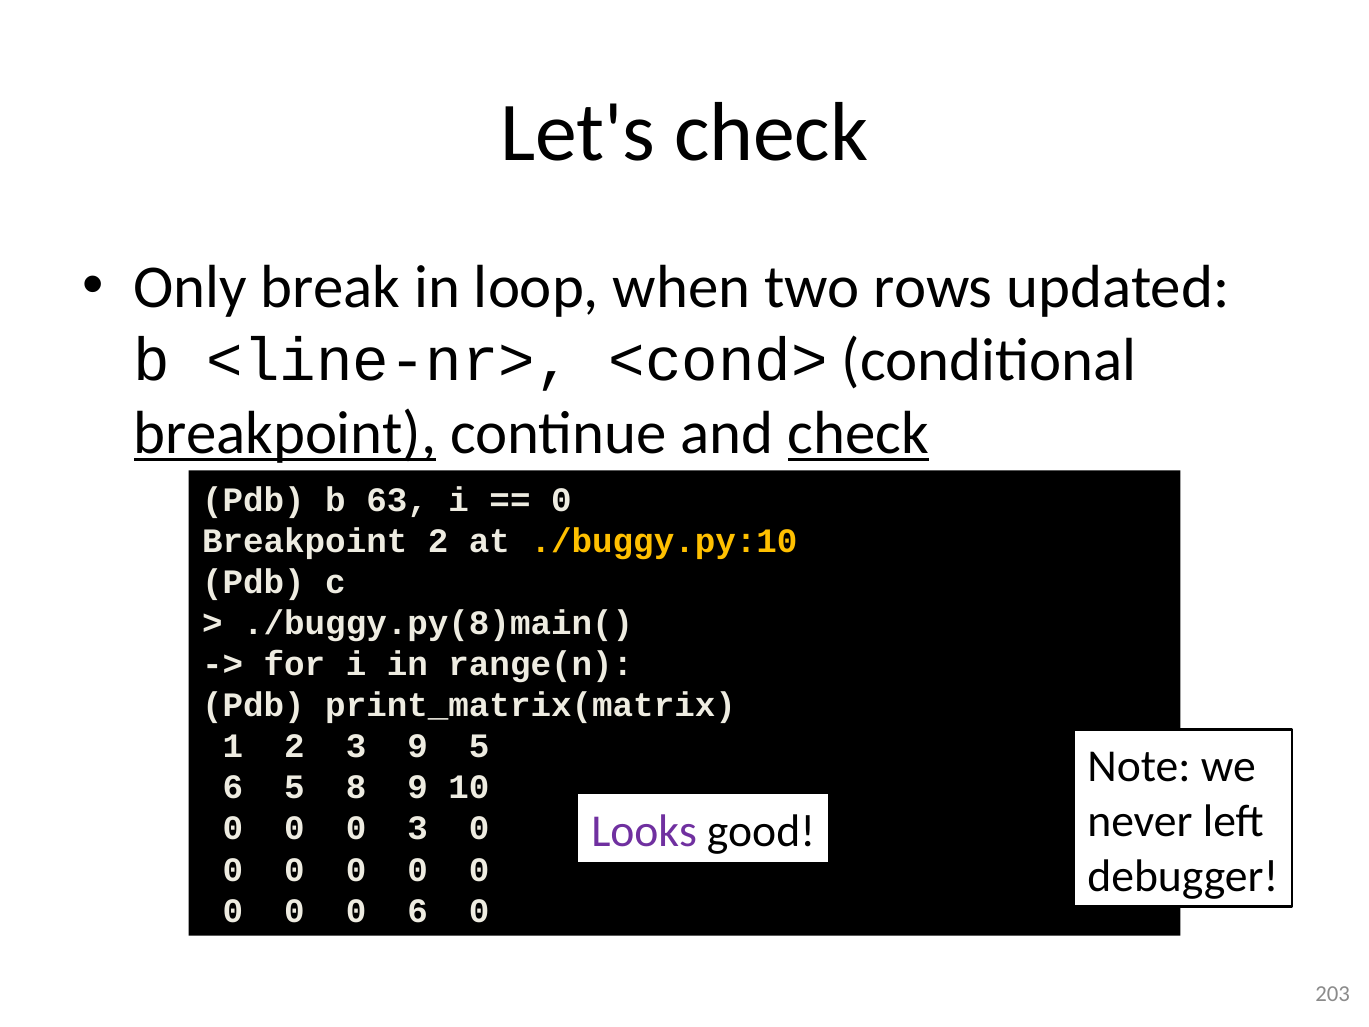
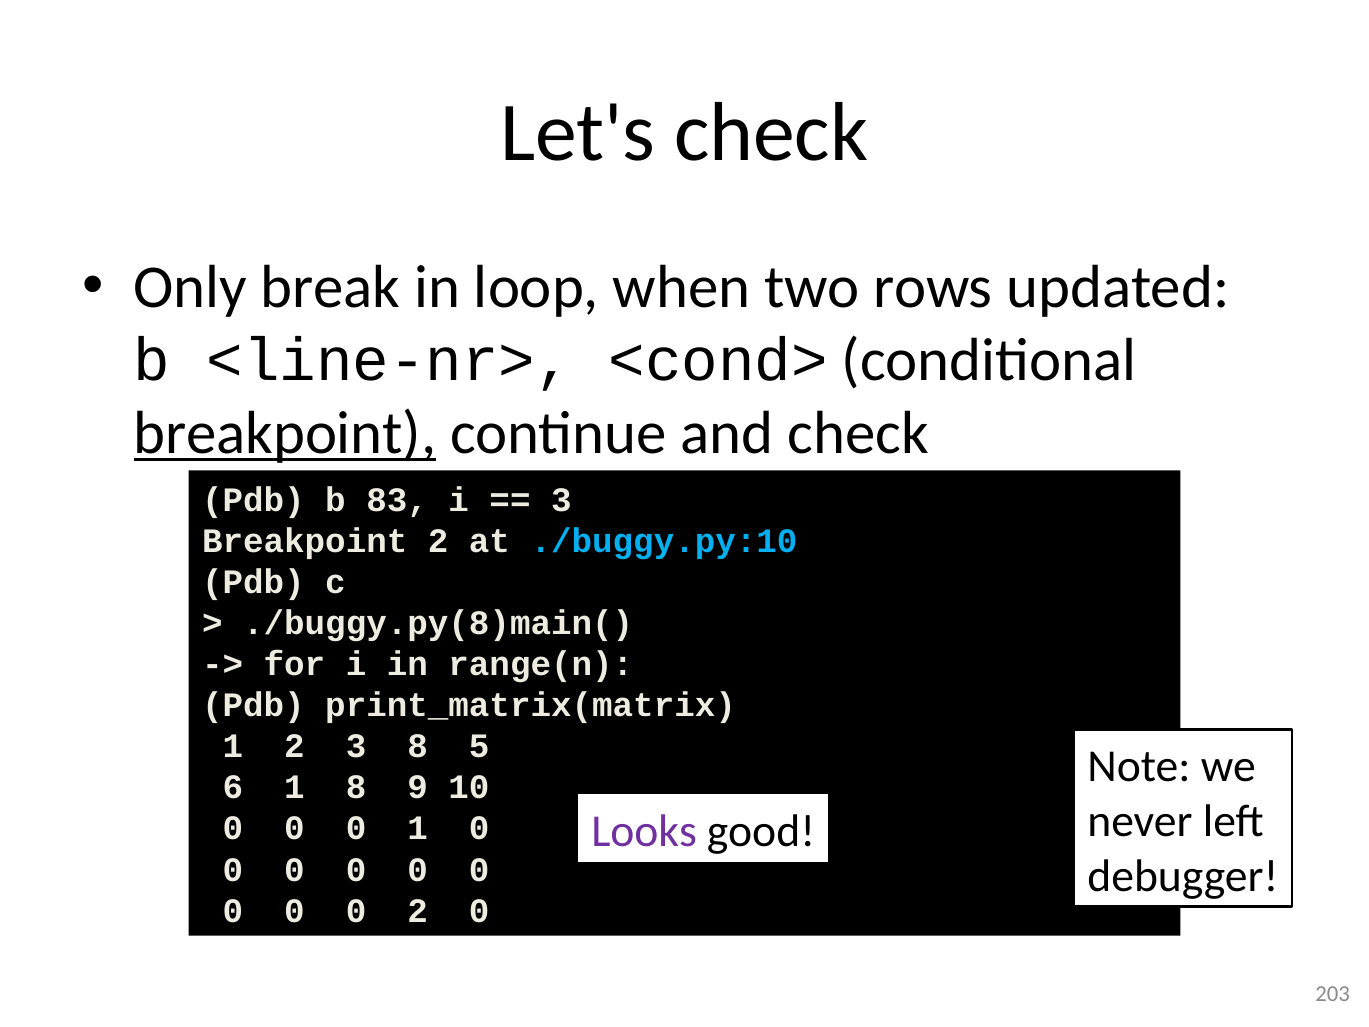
check at (858, 433) underline: present -> none
63: 63 -> 83
0 at (561, 500): 0 -> 3
./buggy.py:10 colour: yellow -> light blue
3 9: 9 -> 8
6 5: 5 -> 1
0 3: 3 -> 1
0 6: 6 -> 2
